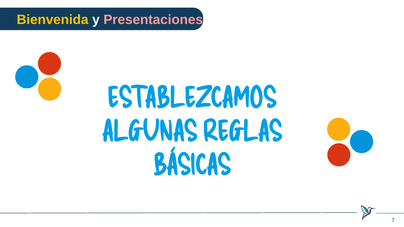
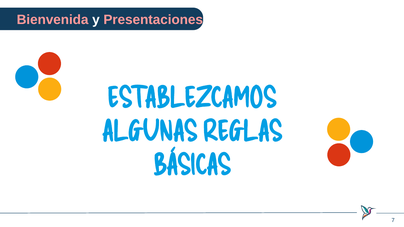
Bienvenida colour: yellow -> pink
